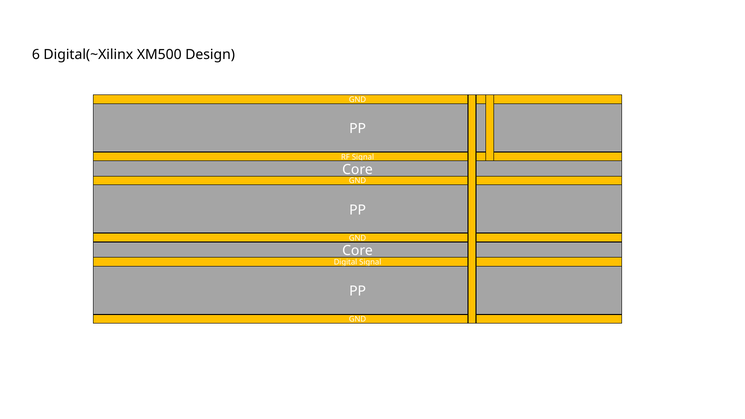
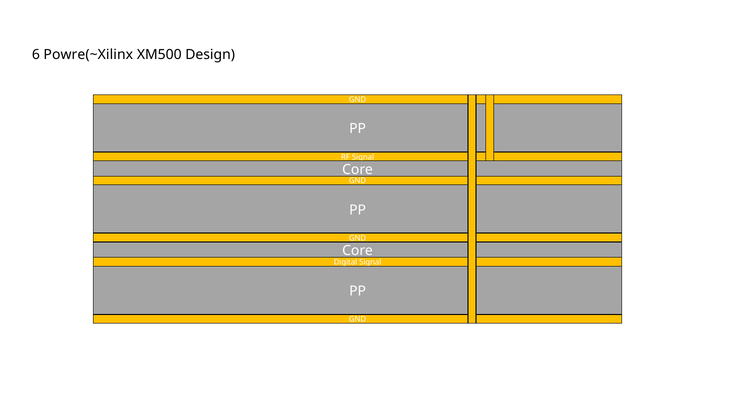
Digital(~Xilinx: Digital(~Xilinx -> Powre(~Xilinx
